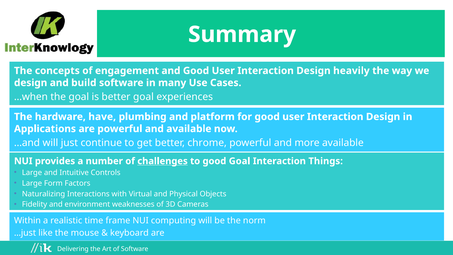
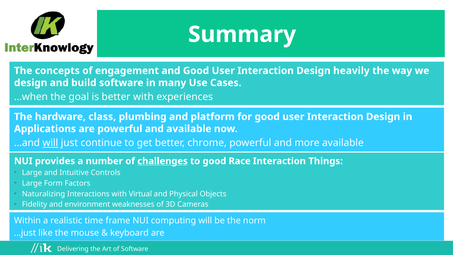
better goal: goal -> with
have: have -> class
will at (50, 143) underline: none -> present
good Goal: Goal -> Race
